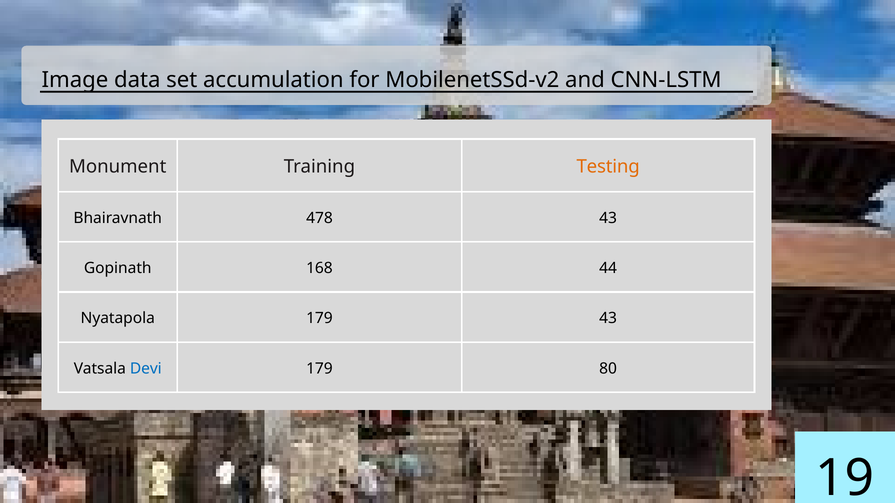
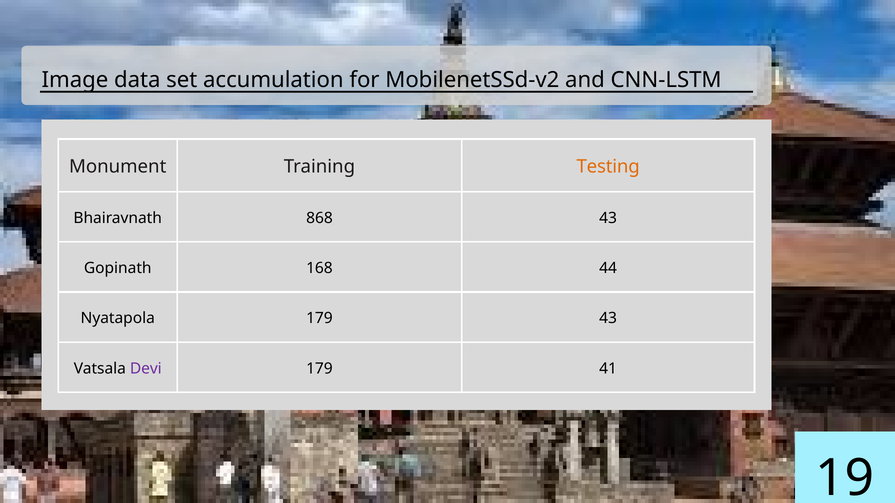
478: 478 -> 868
Devi colour: blue -> purple
80: 80 -> 41
